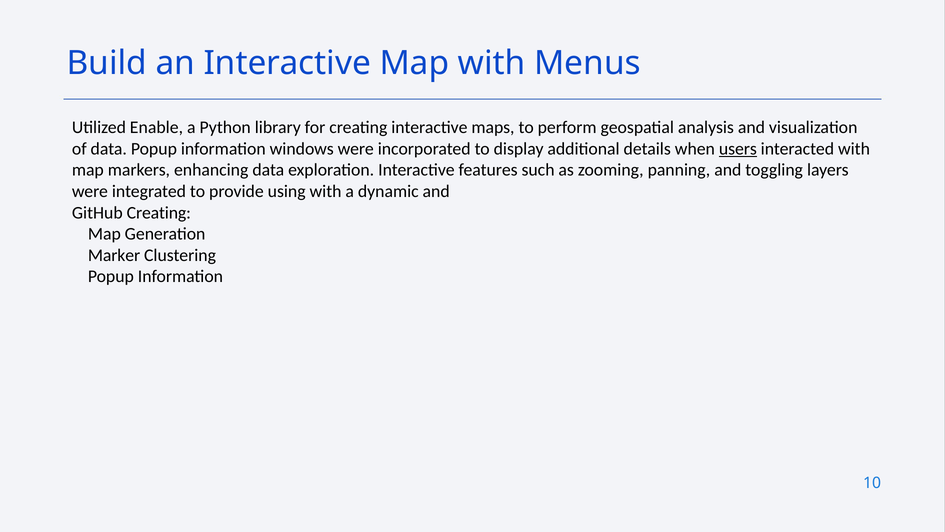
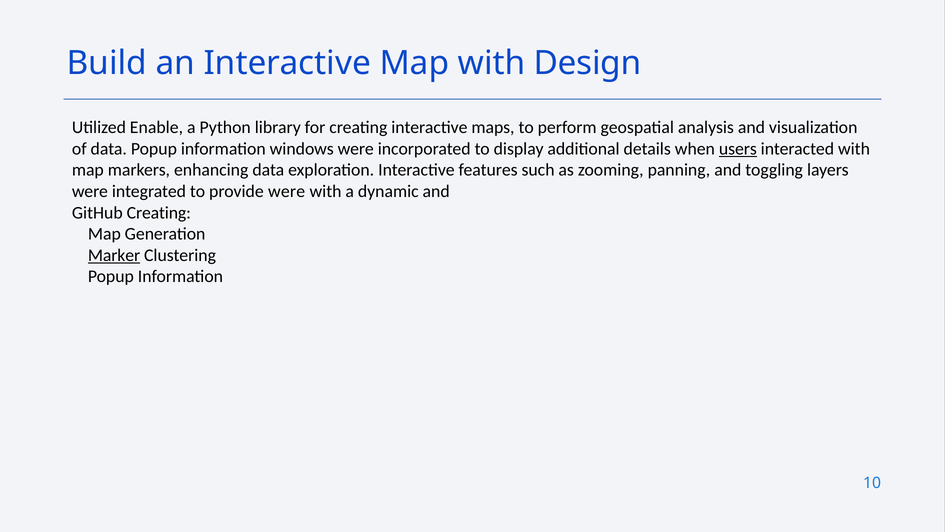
Menus: Menus -> Design
provide using: using -> were
Marker underline: none -> present
